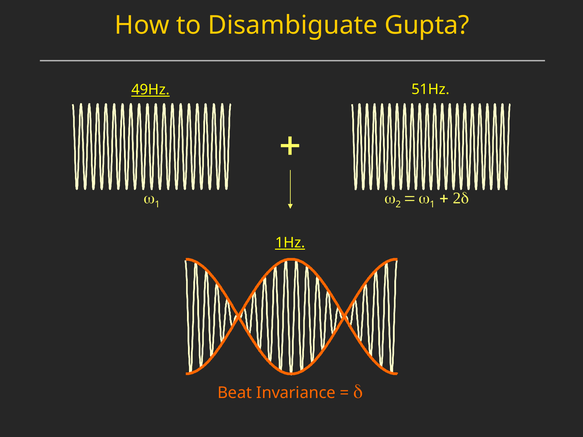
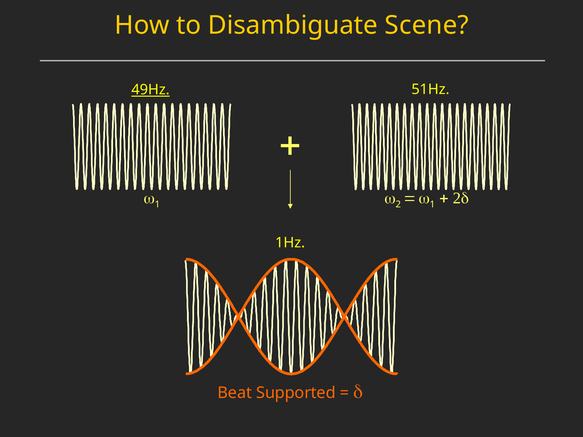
Gupta: Gupta -> Scene
1Hz underline: present -> none
Invariance: Invariance -> Supported
